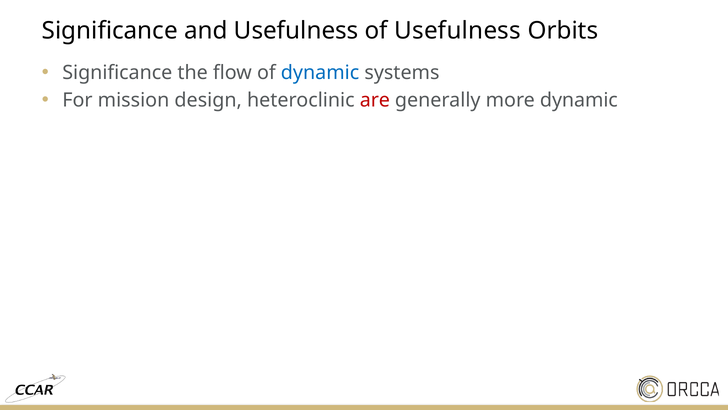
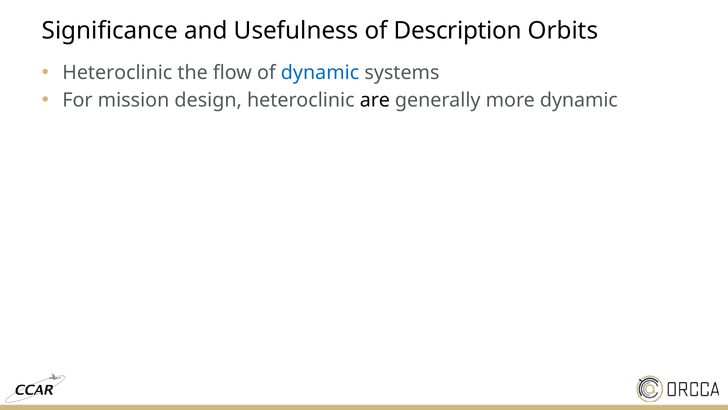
of Usefulness: Usefulness -> Description
Significance at (117, 73): Significance -> Heteroclinic
are colour: red -> black
